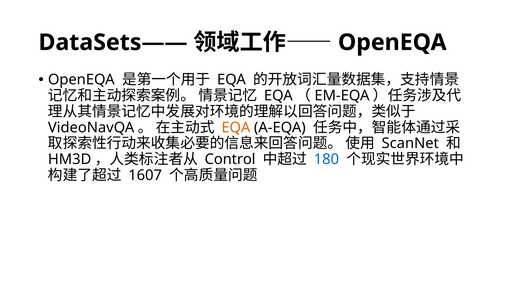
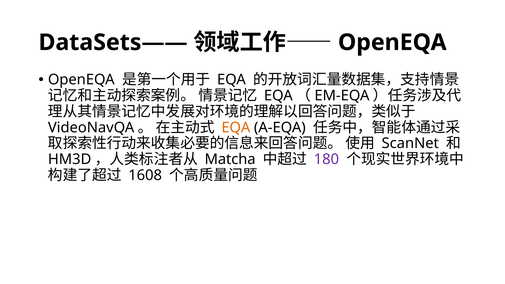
Control: Control -> Matcha
180 colour: blue -> purple
1607: 1607 -> 1608
